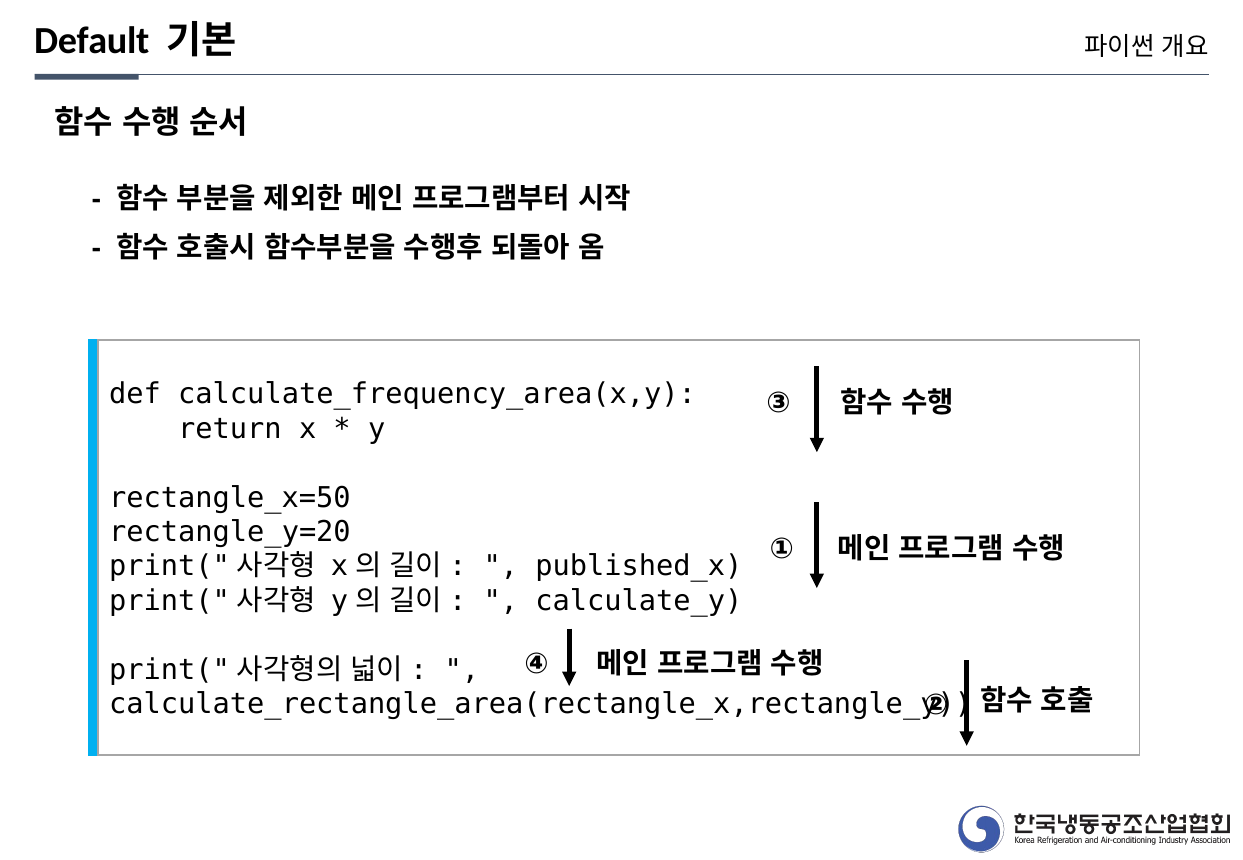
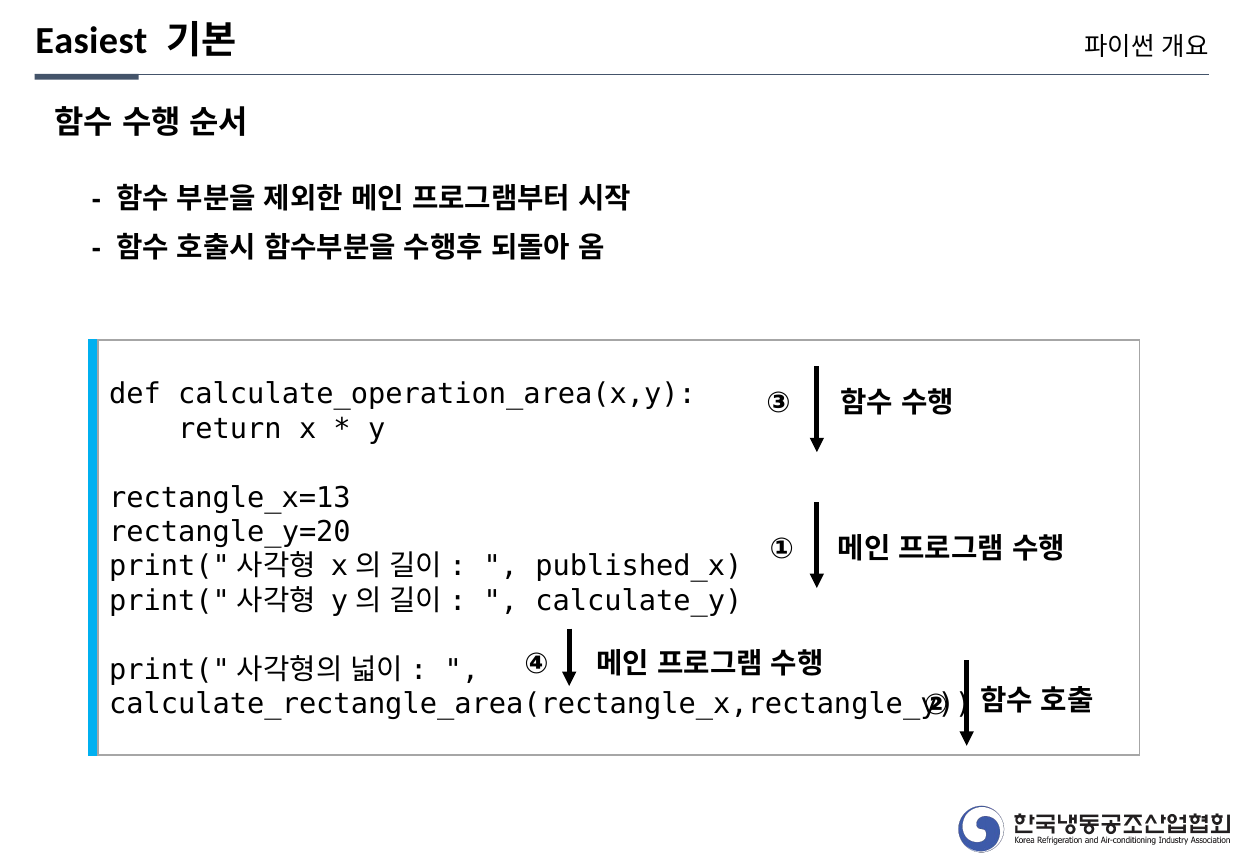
Default: Default -> Easiest
calculate_frequency_area(x,y: calculate_frequency_area(x,y -> calculate_operation_area(x,y
rectangle_x=50: rectangle_x=50 -> rectangle_x=13
